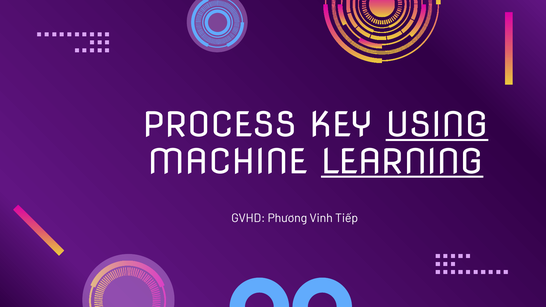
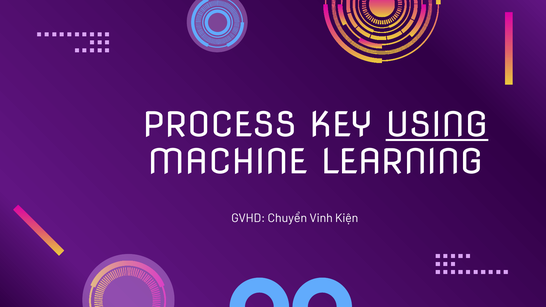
LEARNING underline: present -> none
Phương: Phương -> Chuyển
Tiếp: Tiếp -> Kiện
